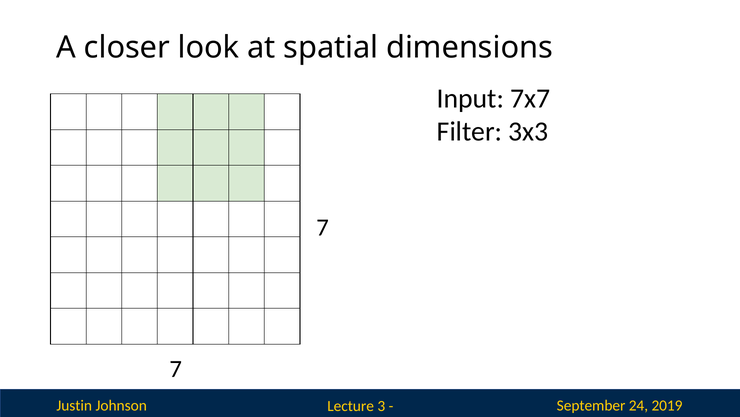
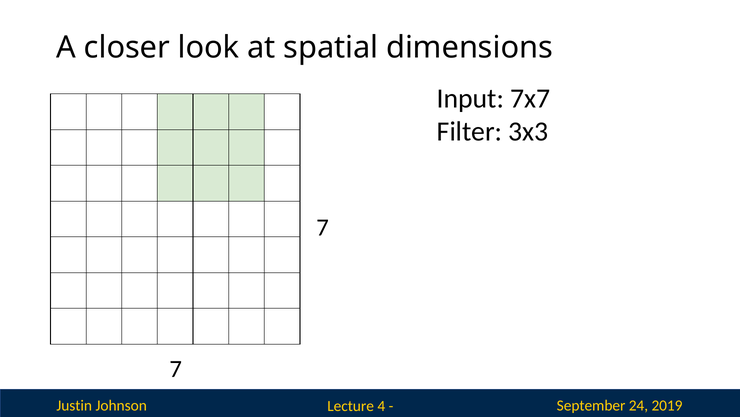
3: 3 -> 4
